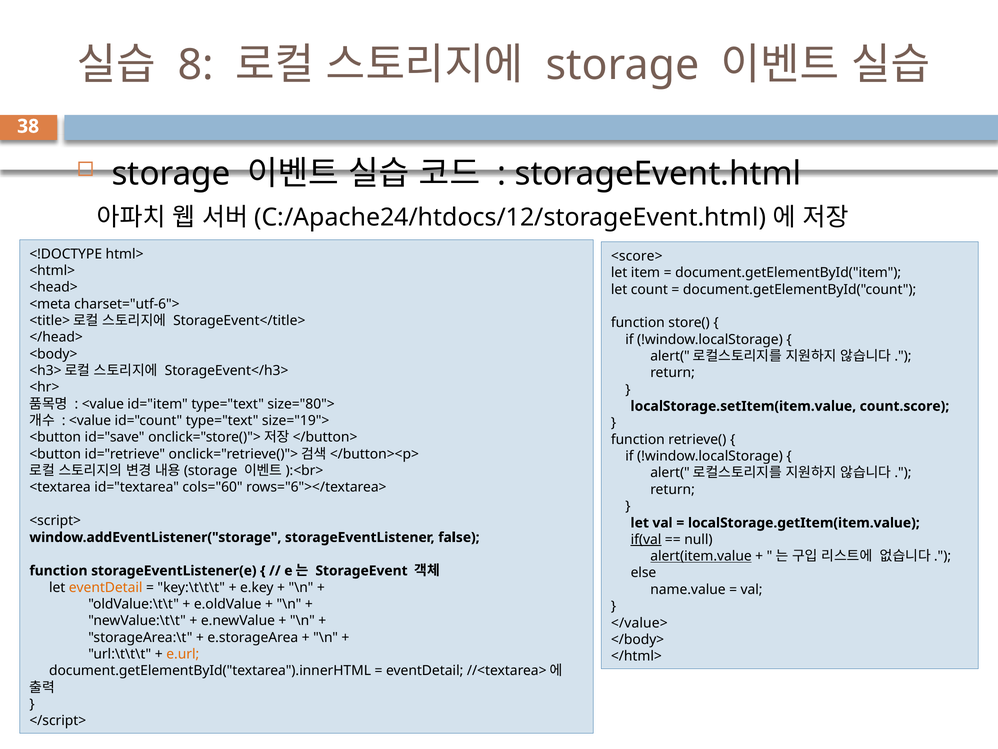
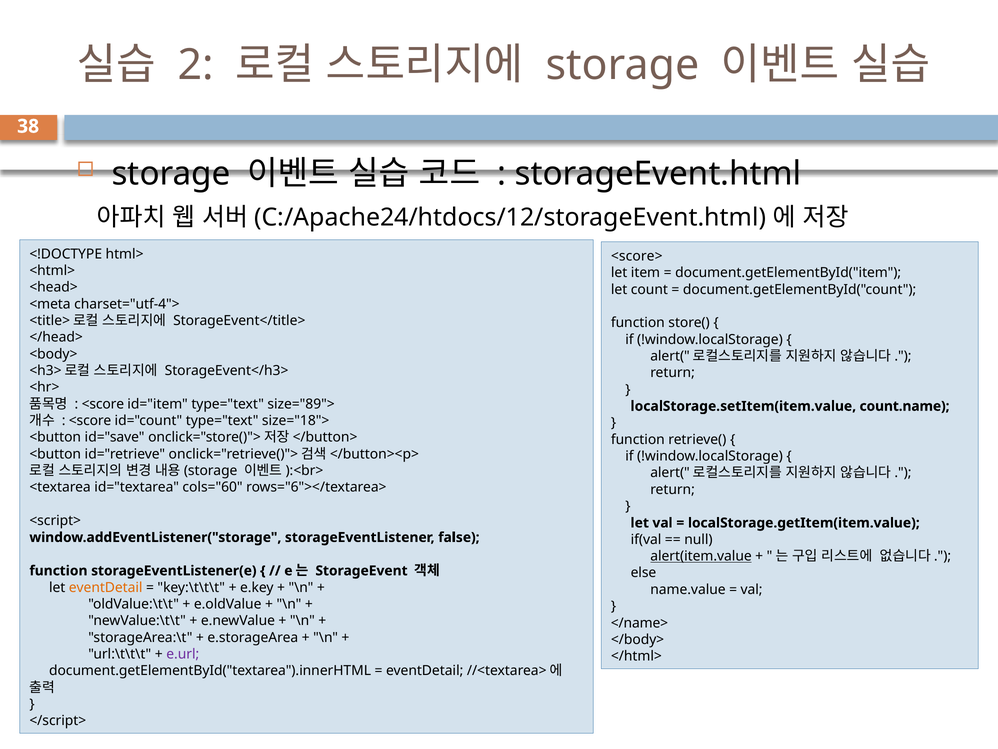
8: 8 -> 2
charset="utf-6">: charset="utf-6"> -> charset="utf-4">
<value at (103, 404): <value -> <score
size="80">: size="80"> -> size="89">
count.score: count.score -> count.name
<value at (90, 420): <value -> <score
size="19">: size="19"> -> size="18">
if(val underline: present -> none
</value>: </value> -> </name>
e.url colour: orange -> purple
